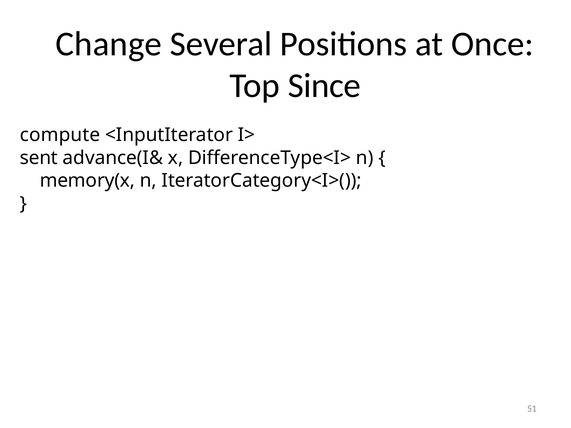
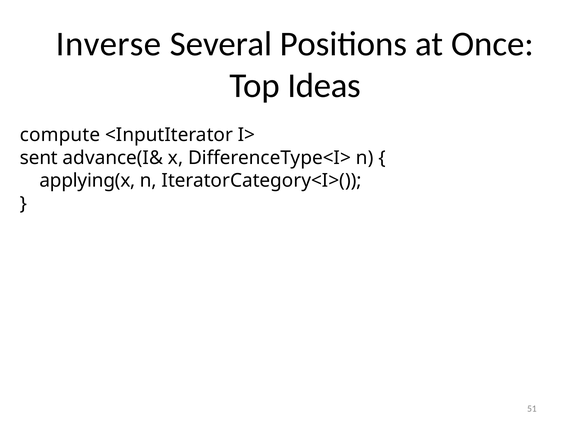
Change: Change -> Inverse
Since: Since -> Ideas
memory(x: memory(x -> applying(x
